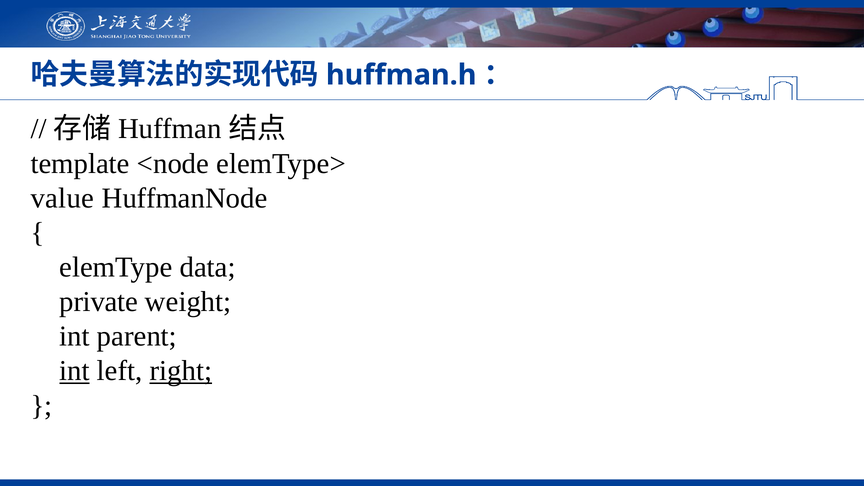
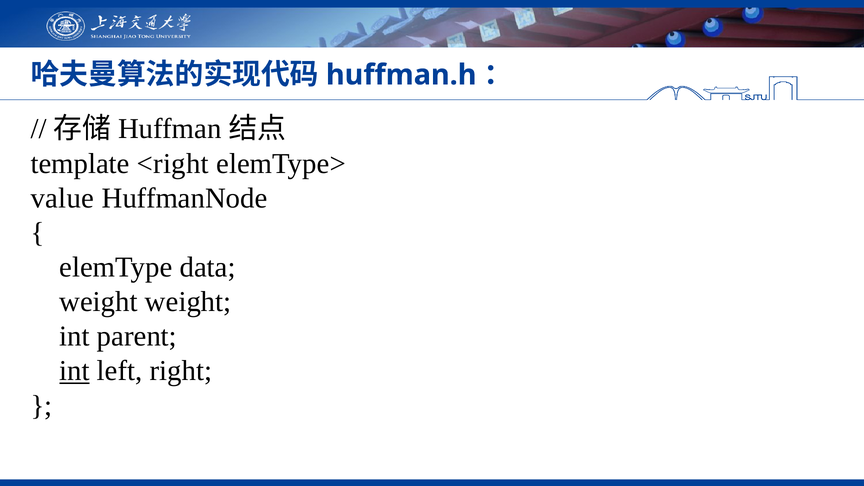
<node: <node -> <right
private at (99, 302): private -> weight
right underline: present -> none
